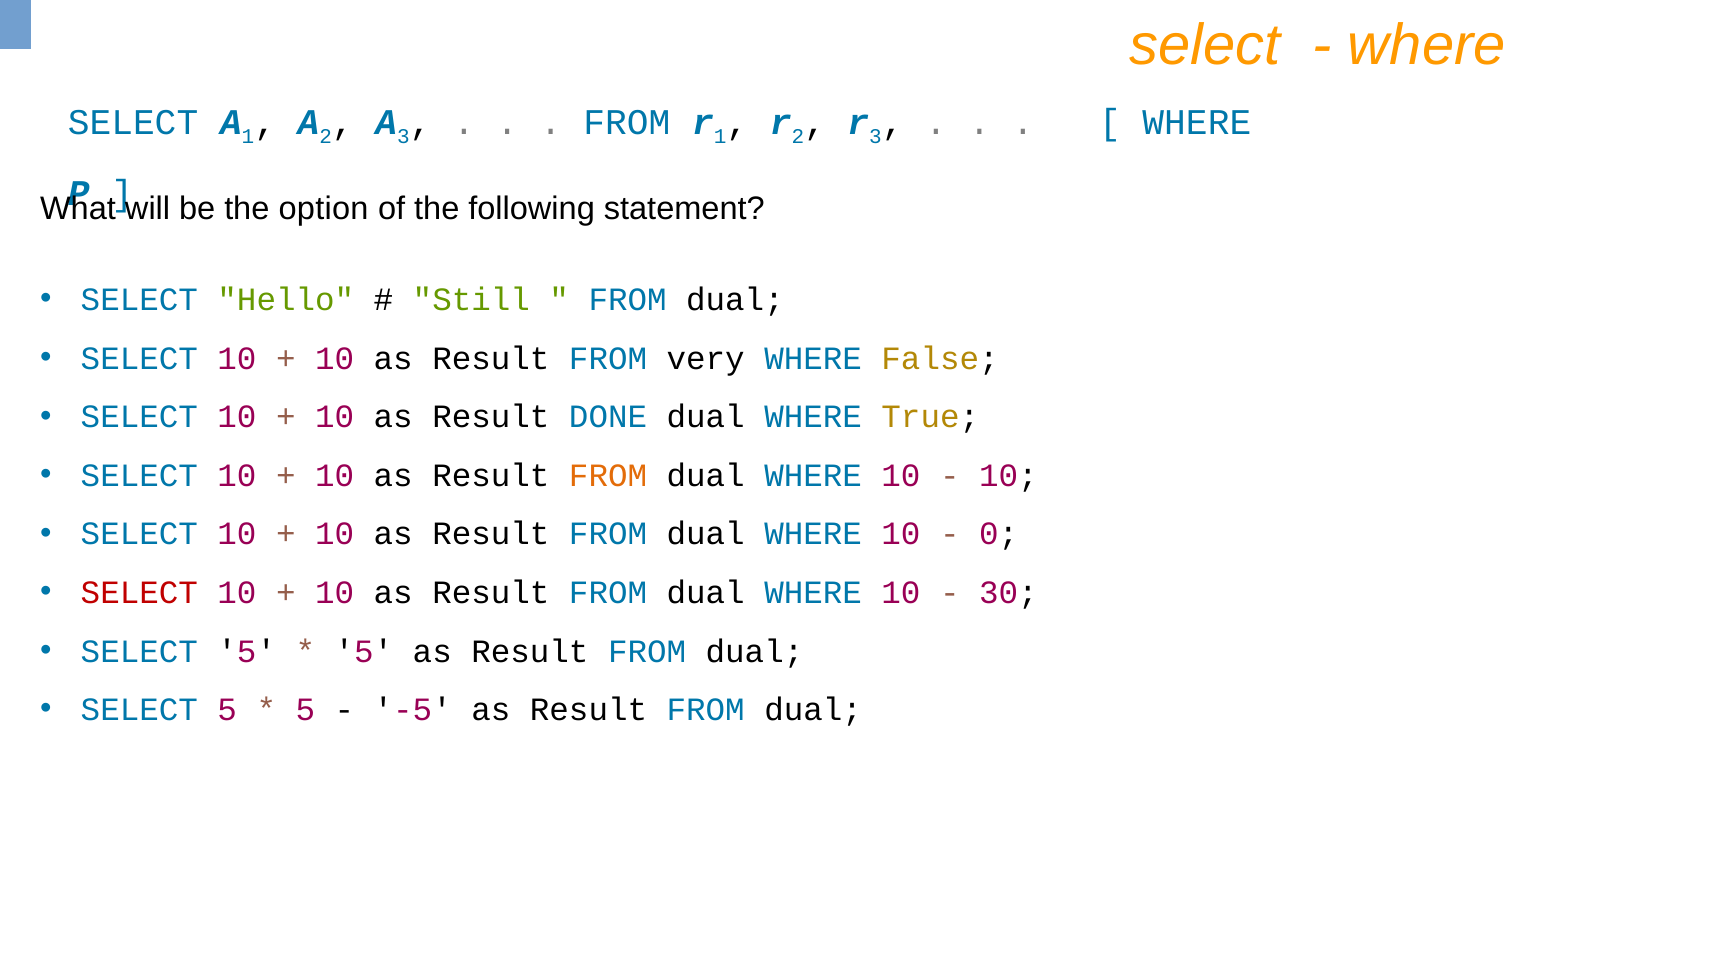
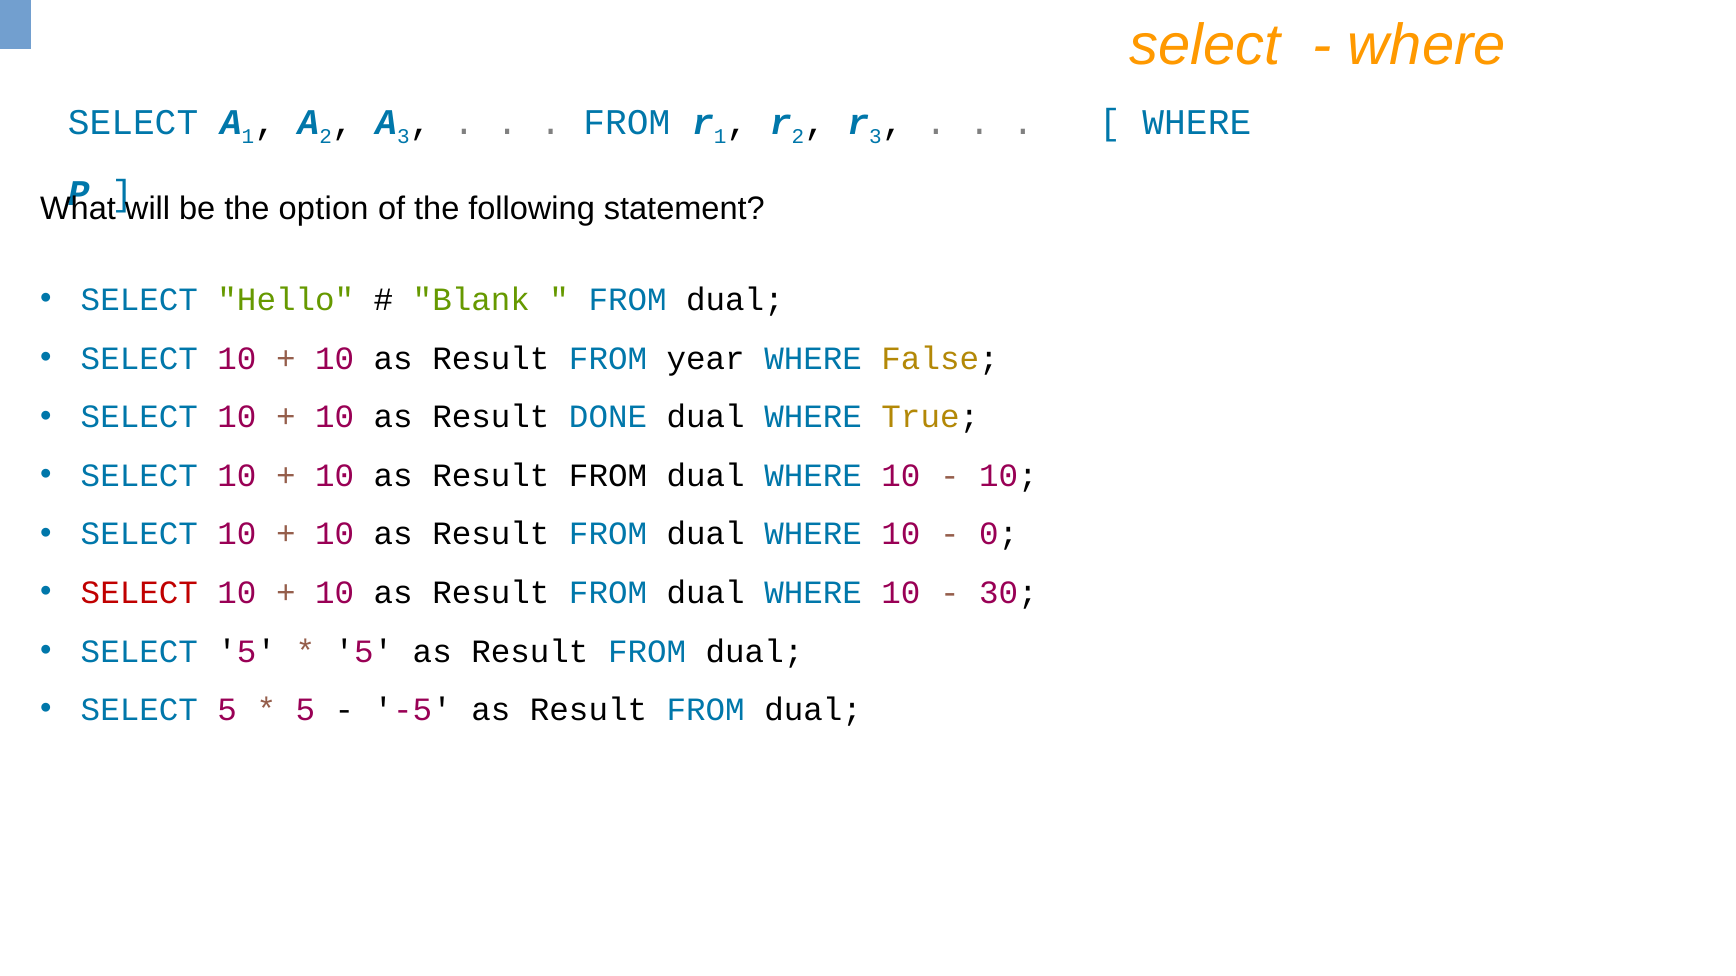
Still: Still -> Blank
very: very -> year
FROM at (608, 476) colour: orange -> black
